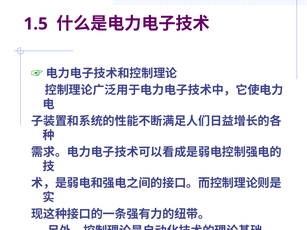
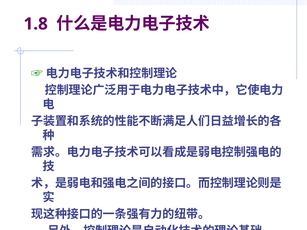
1.5: 1.5 -> 1.8
